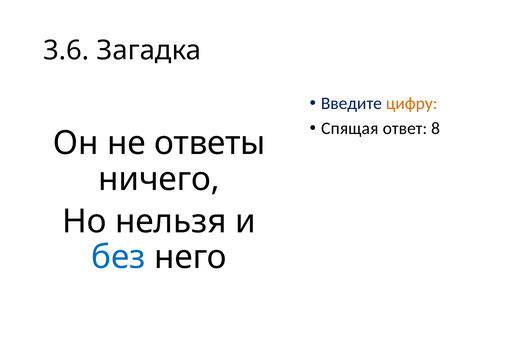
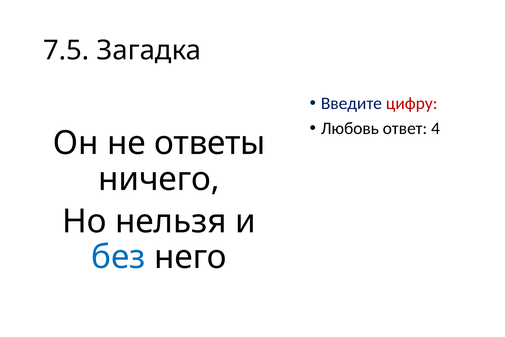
3.6: 3.6 -> 7.5
цифру colour: orange -> red
Спящая: Спящая -> Любовь
8: 8 -> 4
